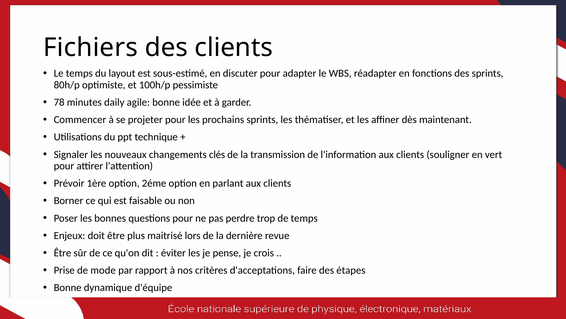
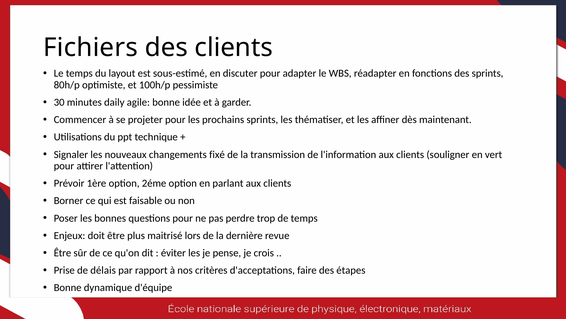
78: 78 -> 30
clés: clés -> fixé
mode: mode -> délais
